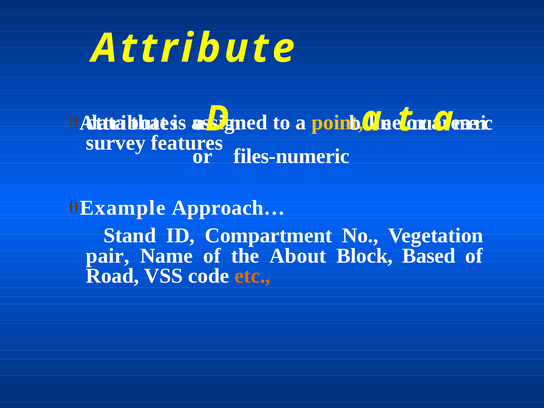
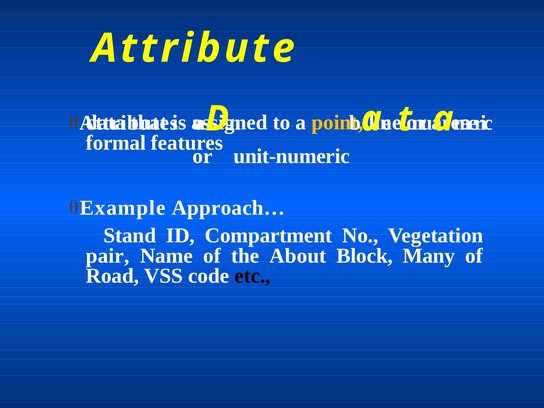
survey: survey -> formal
files-numeric: files-numeric -> unit-numeric
Based: Based -> Many
etc colour: orange -> black
